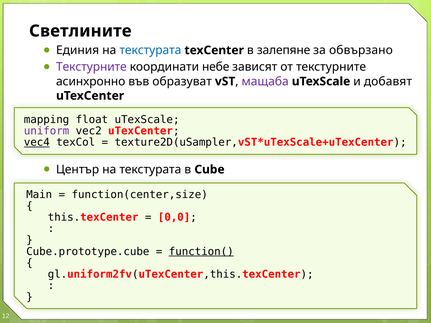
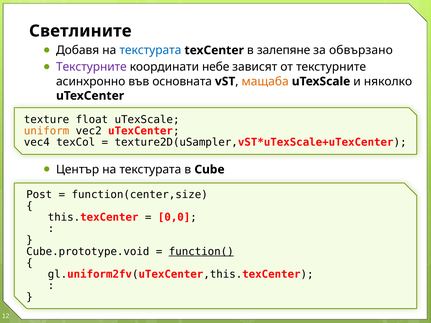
Единия: Единия -> Добавя
образуват: образуват -> основната
мащаба colour: purple -> orange
добавят: добавят -> няколко
mapping: mapping -> texture
uniform colour: purple -> orange
vec4 underline: present -> none
Main: Main -> Post
Cube.prototype.cube: Cube.prototype.cube -> Cube.prototype.void
